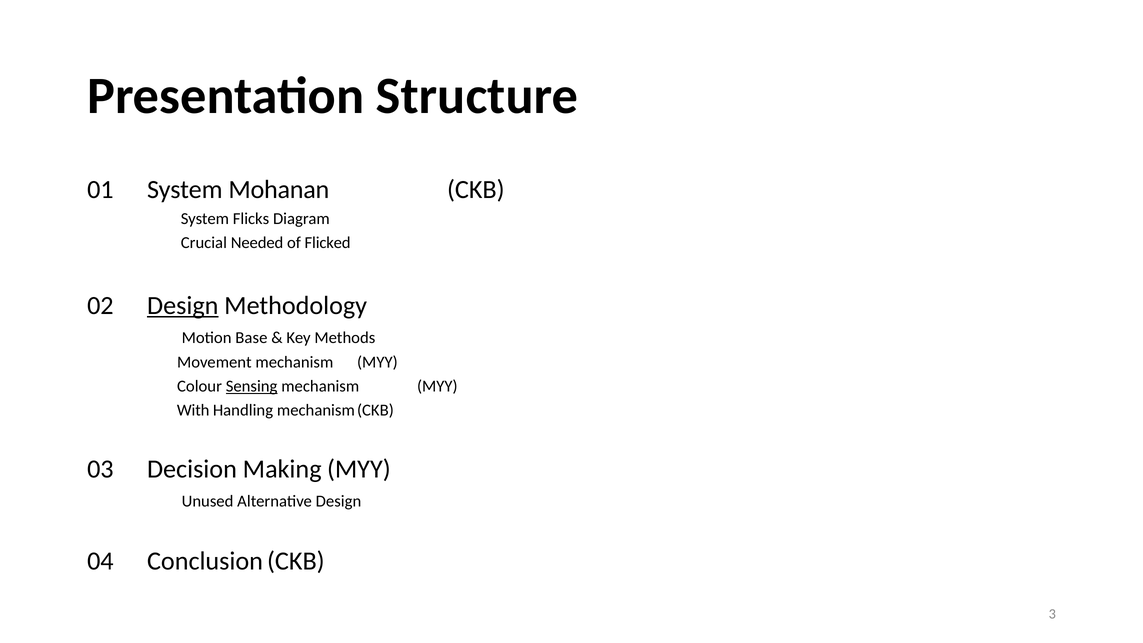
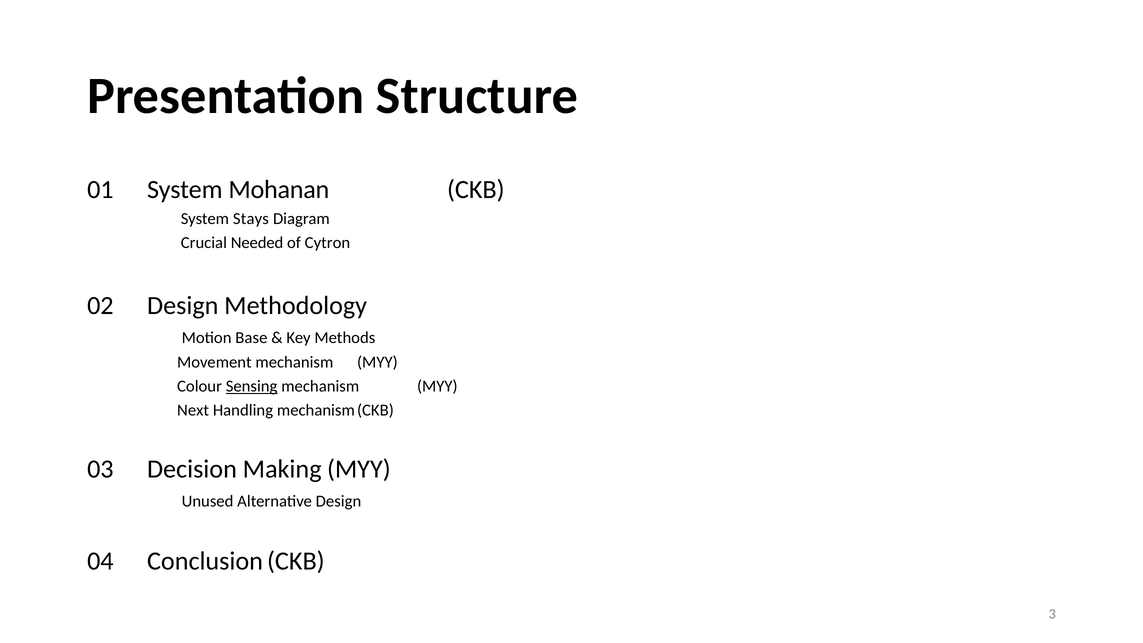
Flicks: Flicks -> Stays
Flicked: Flicked -> Cytron
Design at (183, 305) underline: present -> none
With: With -> Next
